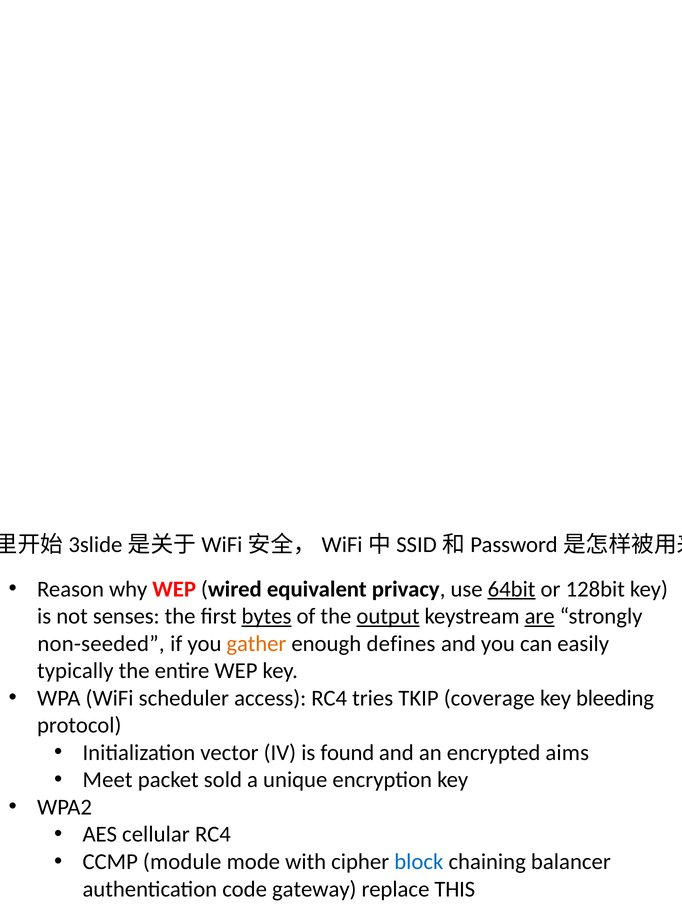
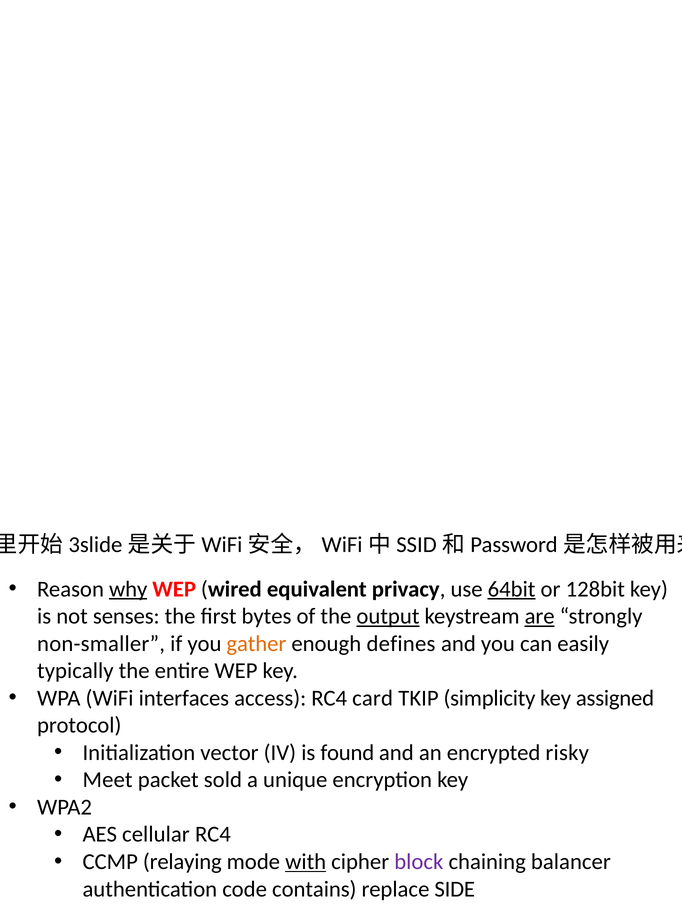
why underline: none -> present
bytes underline: present -> none
non-seeded: non-seeded -> non-smaller
scheduler: scheduler -> interfaces
tries: tries -> card
coverage: coverage -> simplicity
bleeding: bleeding -> assigned
aims: aims -> risky
module: module -> relaying
with underline: none -> present
block colour: blue -> purple
gateway: gateway -> contains
THIS: THIS -> SIDE
